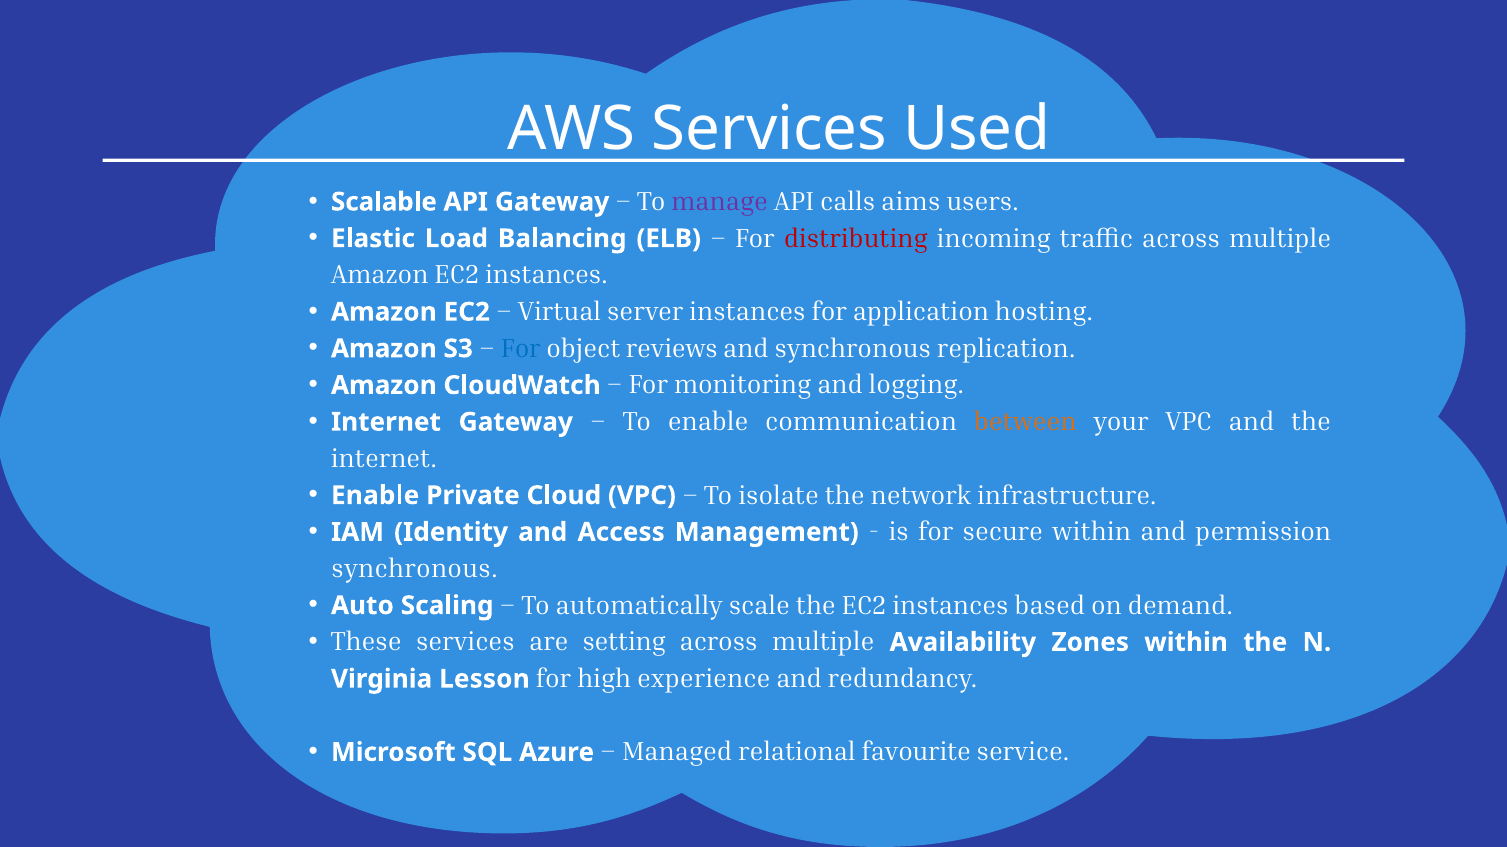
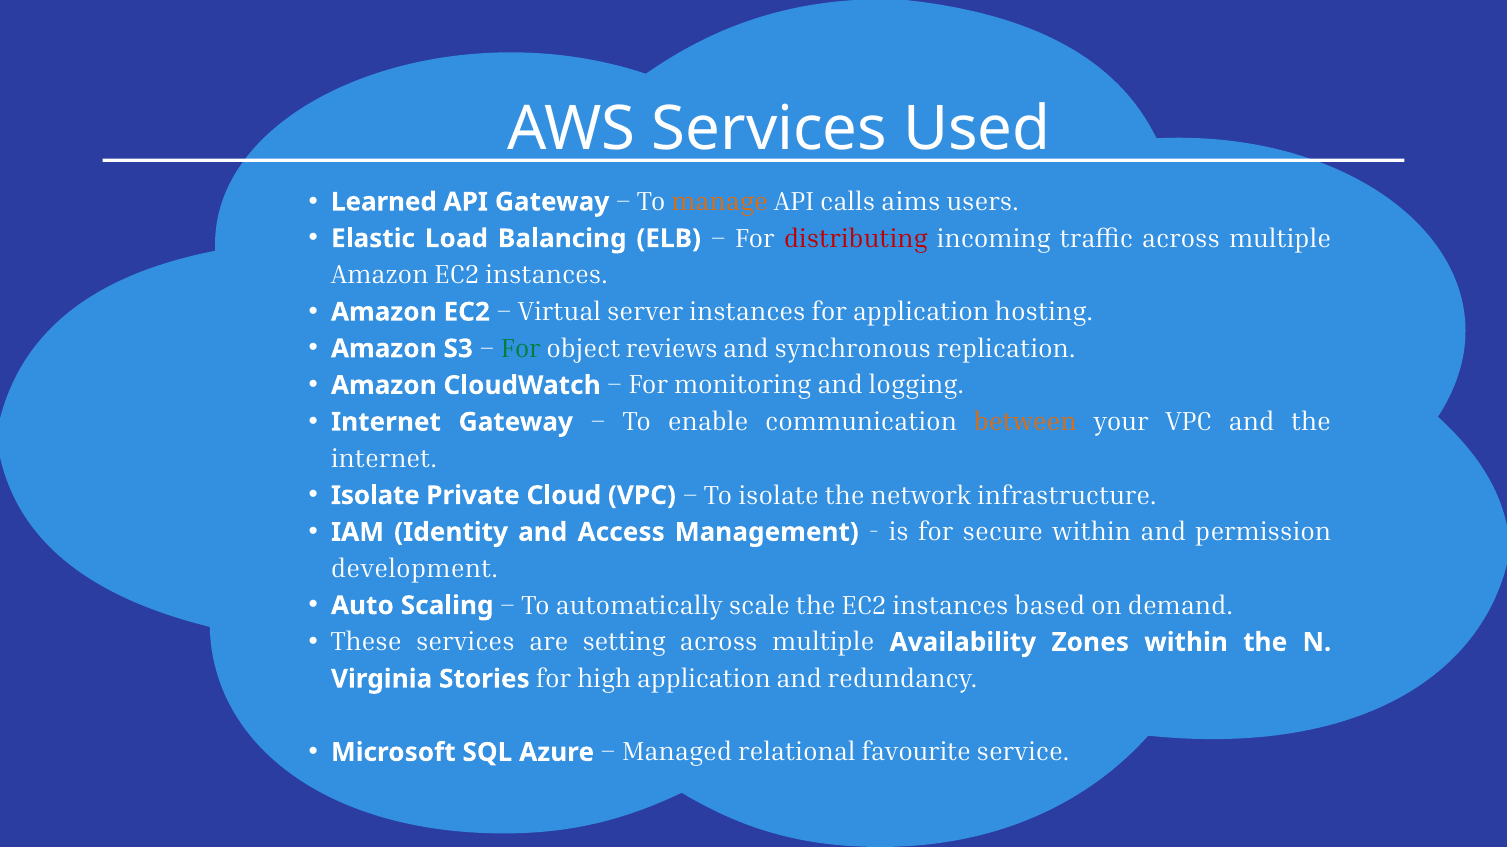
Scalable: Scalable -> Learned
manage colour: purple -> orange
For at (521, 349) colour: blue -> green
Enable at (375, 496): Enable -> Isolate
synchronous at (415, 569): synchronous -> development
Lesson: Lesson -> Stories
high experience: experience -> application
